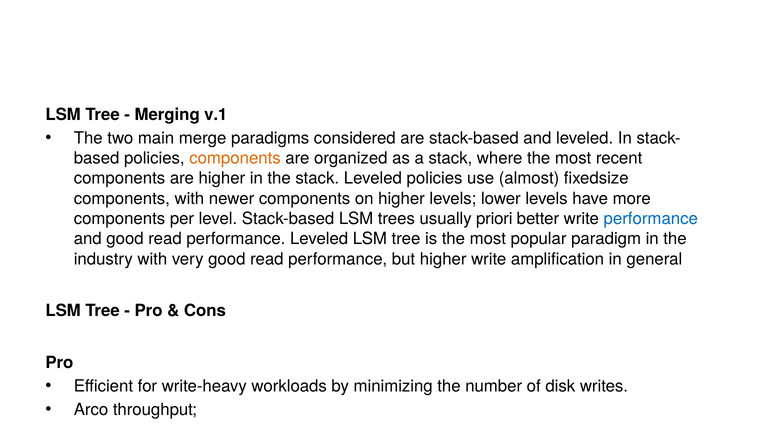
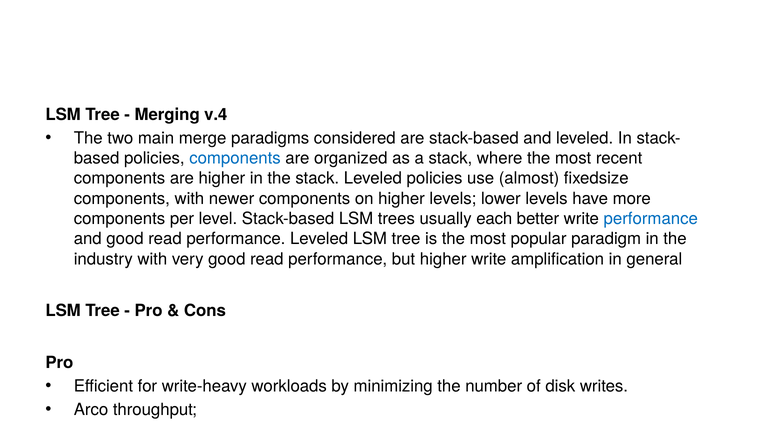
v.1: v.1 -> v.4
components at (235, 158) colour: orange -> blue
priori: priori -> each
